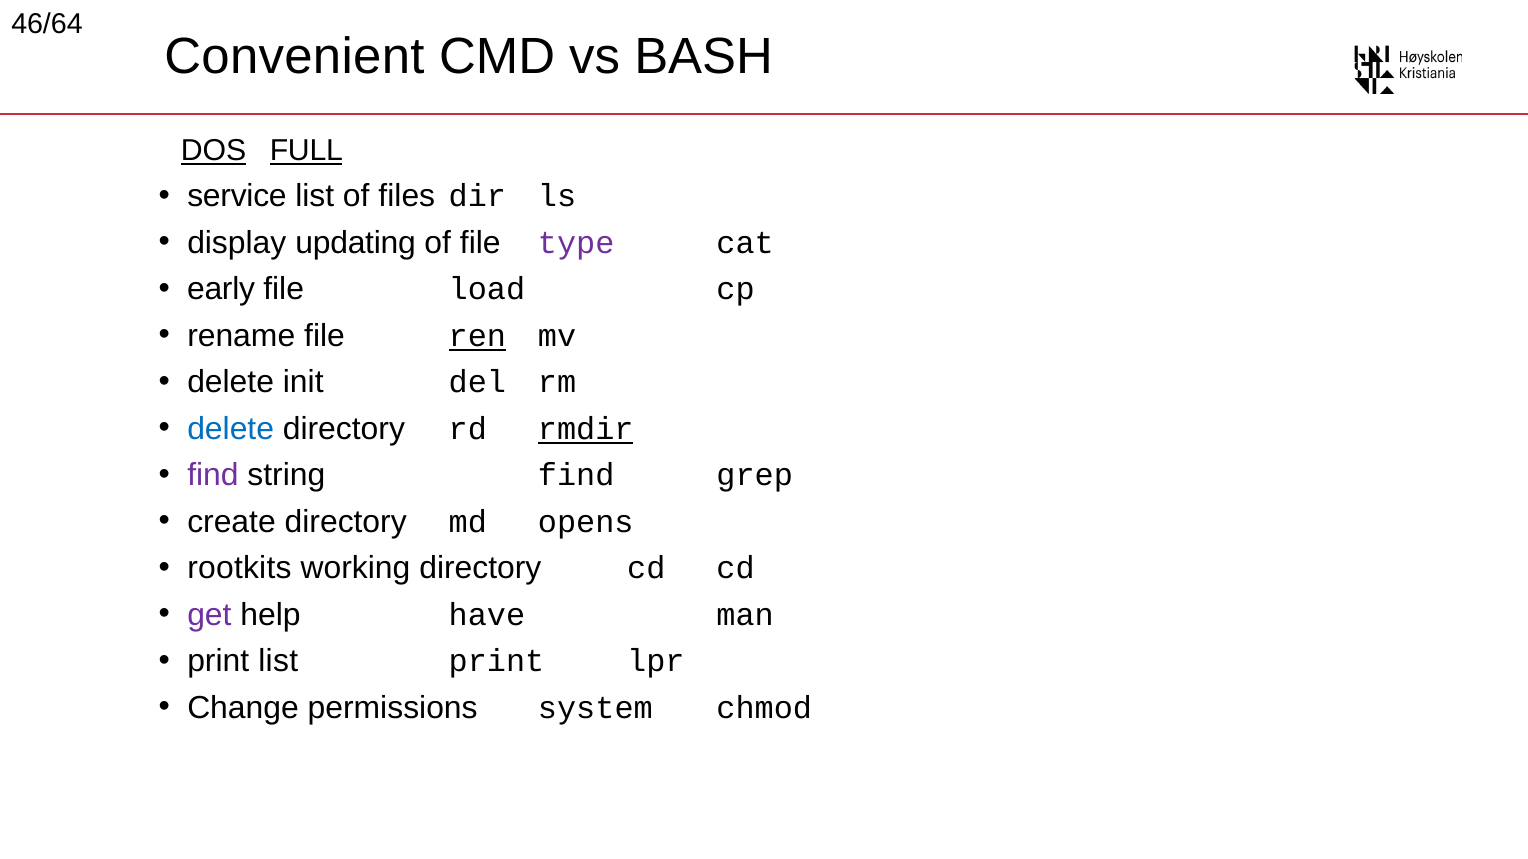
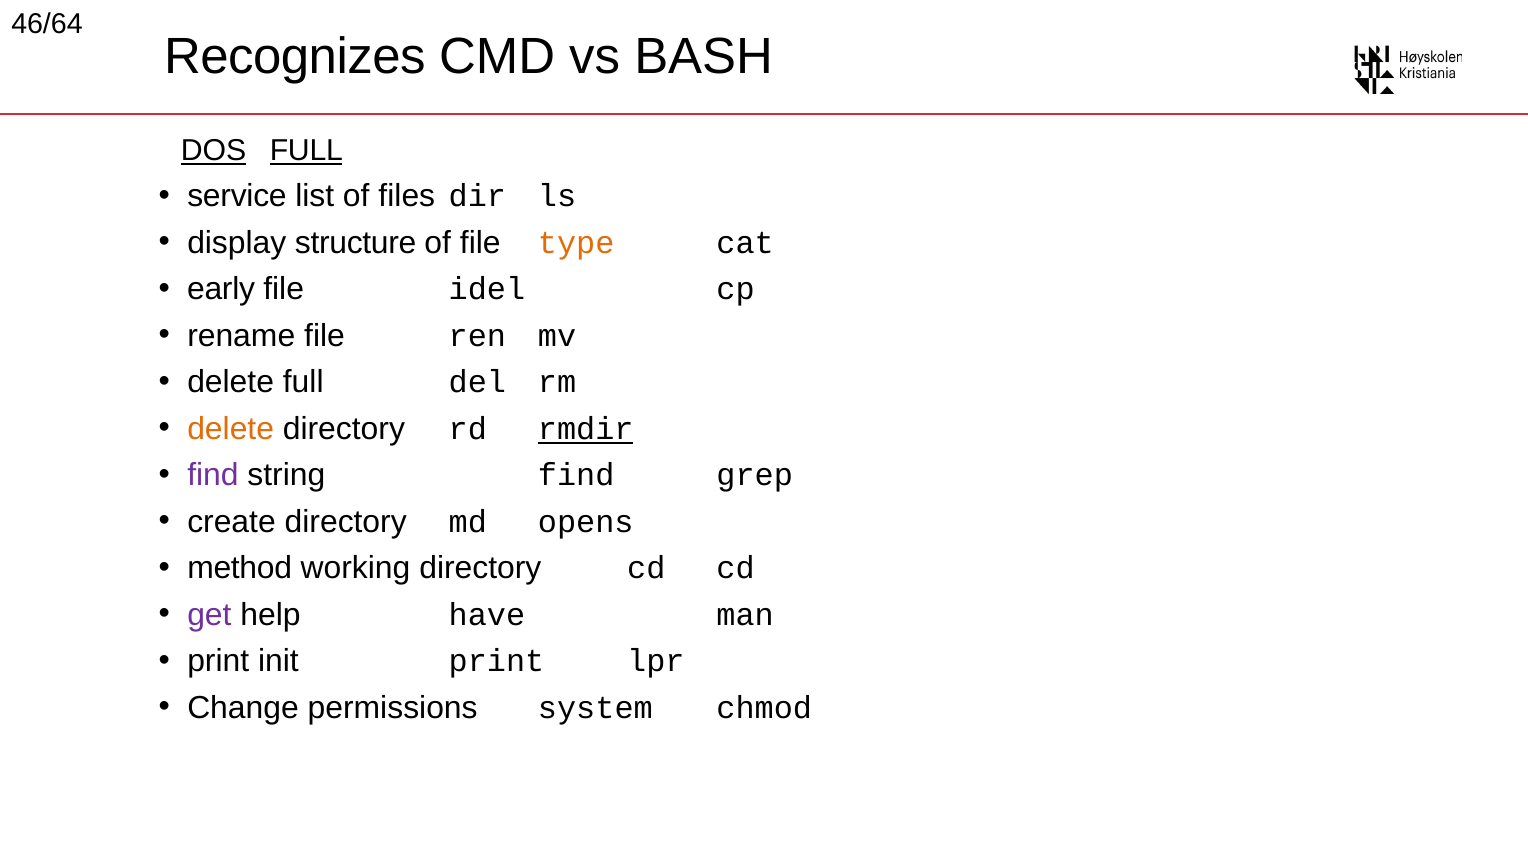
Convenient: Convenient -> Recognizes
updating: updating -> structure
type colour: purple -> orange
load: load -> idel
ren underline: present -> none
delete init: init -> full
delete at (231, 429) colour: blue -> orange
rootkits: rootkits -> method
print list: list -> init
